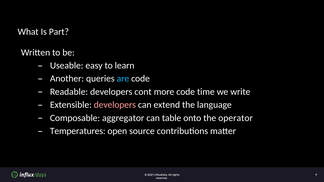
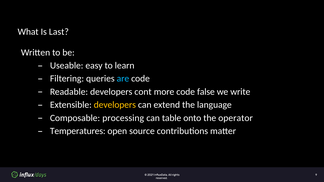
Part: Part -> Last
Another: Another -> Filtering
time: time -> false
developers at (115, 105) colour: pink -> yellow
aggregator: aggregator -> processing
